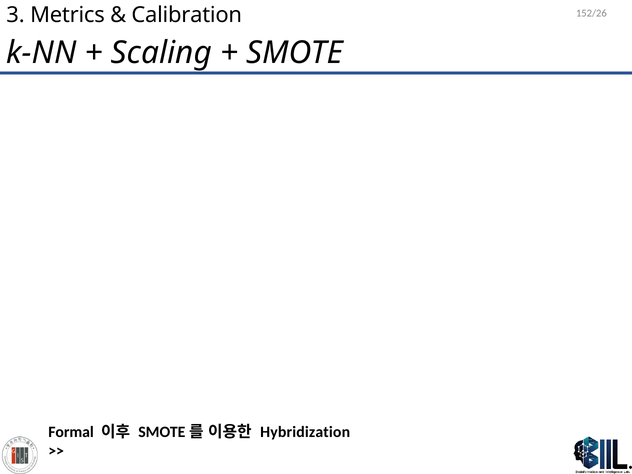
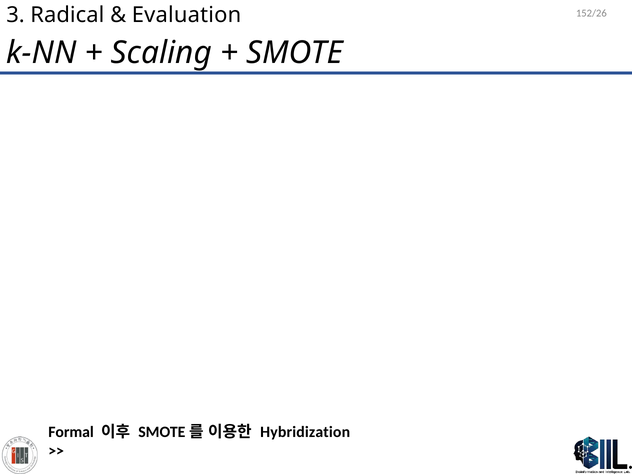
Metrics: Metrics -> Radical
Calibration: Calibration -> Evaluation
